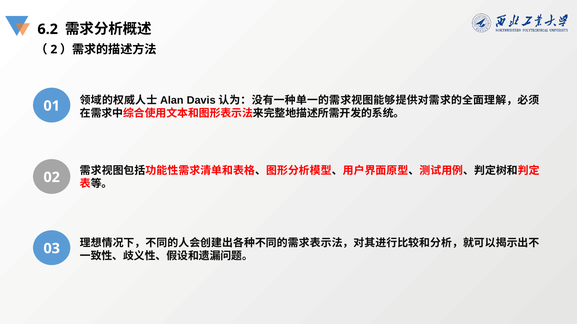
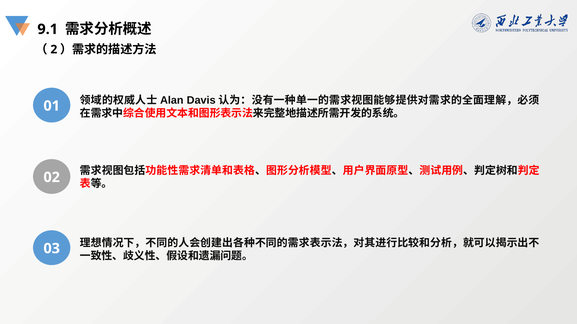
6.2: 6.2 -> 9.1
